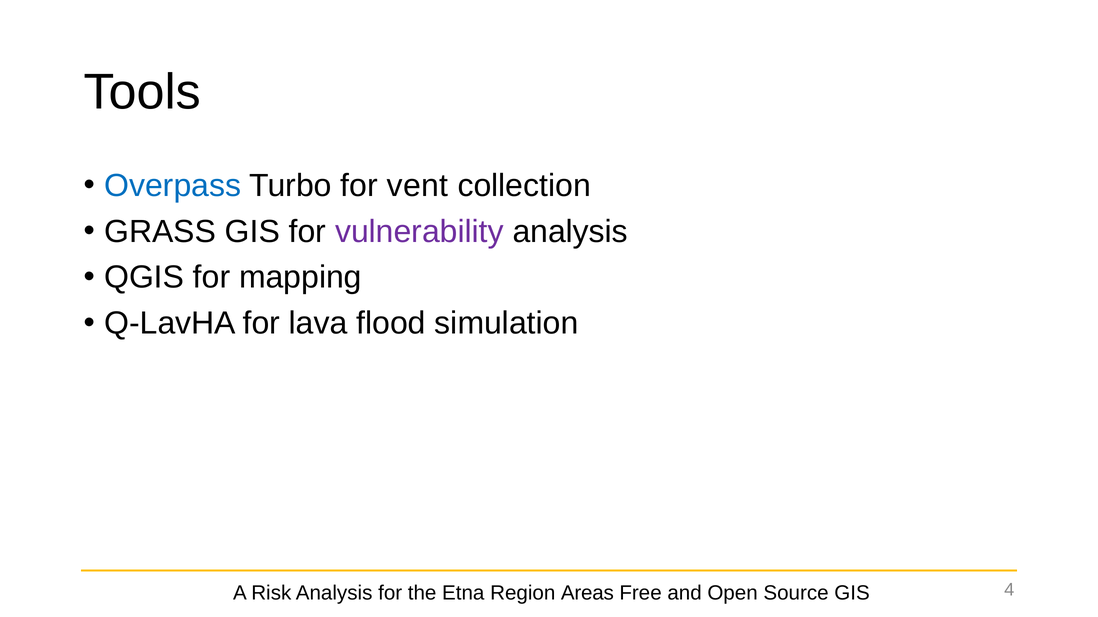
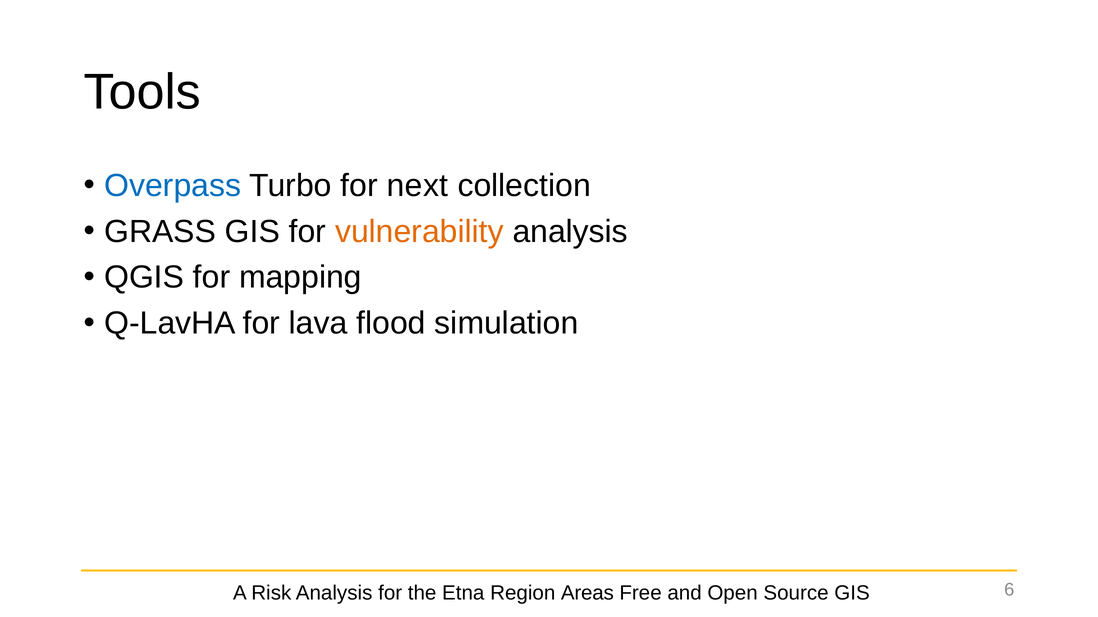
vent: vent -> next
vulnerability colour: purple -> orange
4: 4 -> 6
